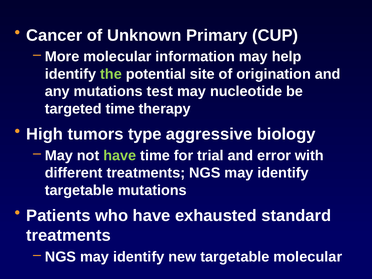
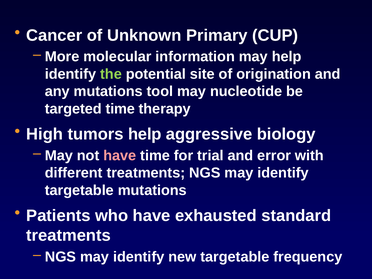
test: test -> tool
tumors type: type -> help
have at (120, 156) colour: light green -> pink
targetable molecular: molecular -> frequency
